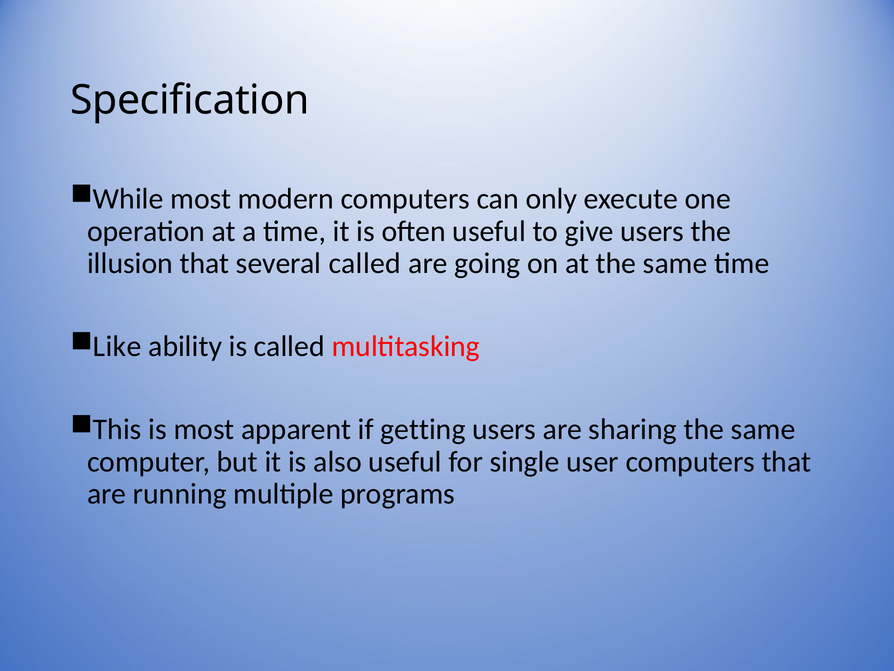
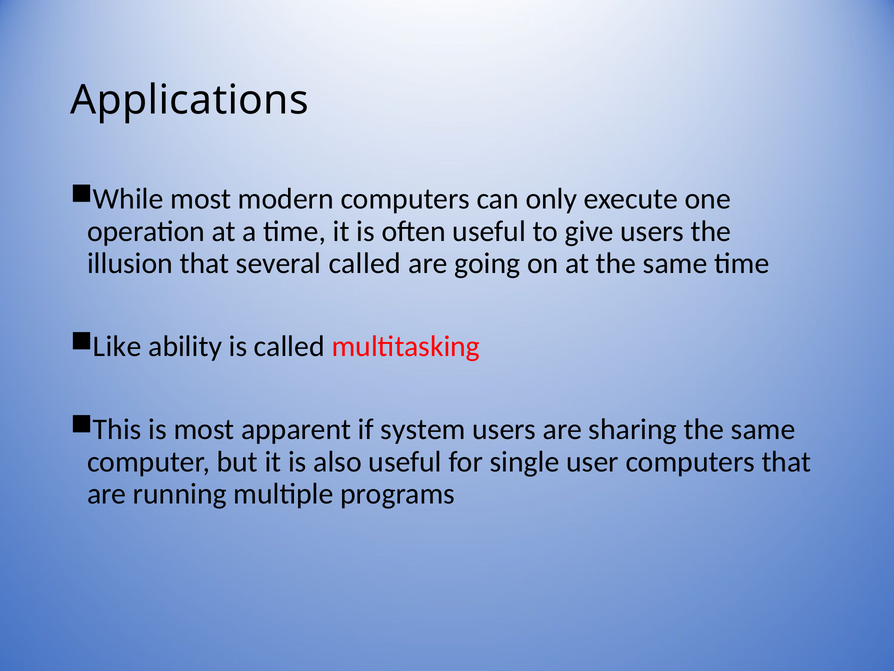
Specification: Specification -> Applications
getting: getting -> system
